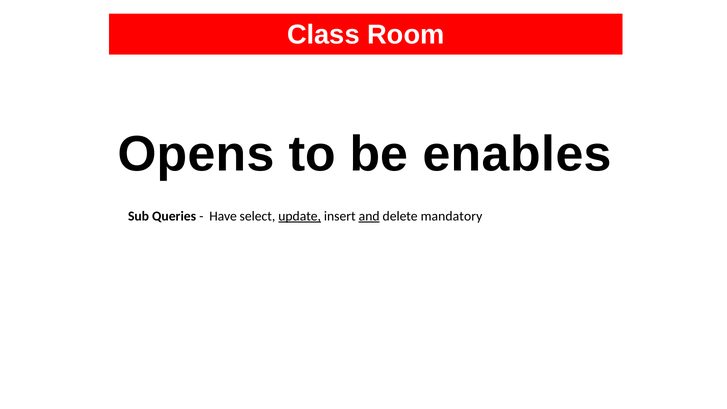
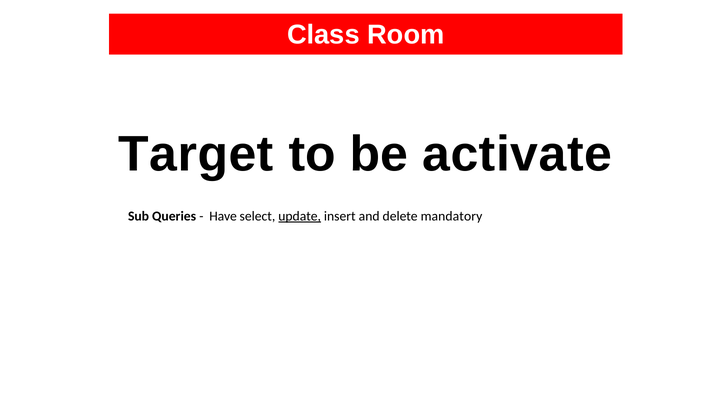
Opens: Opens -> Target
enables: enables -> activate
and underline: present -> none
